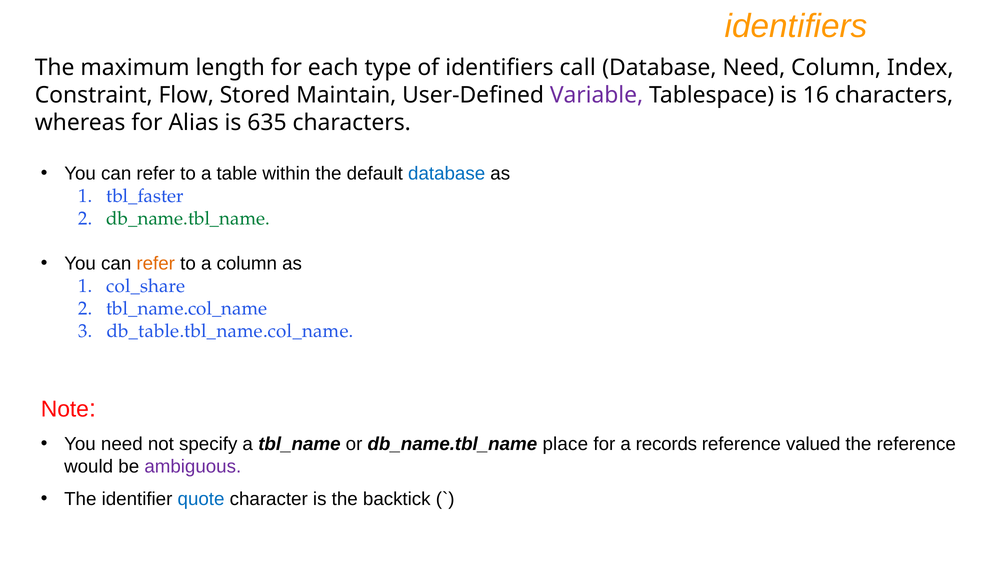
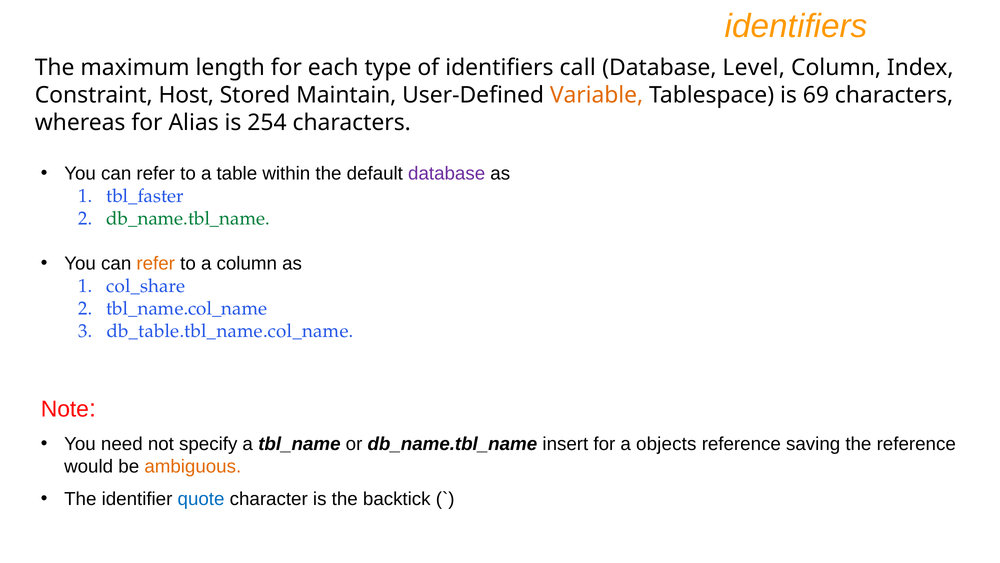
Database Need: Need -> Level
Flow: Flow -> Host
Variable colour: purple -> orange
16: 16 -> 69
635: 635 -> 254
database at (447, 173) colour: blue -> purple
place: place -> insert
records: records -> objects
valued: valued -> saving
ambiguous colour: purple -> orange
